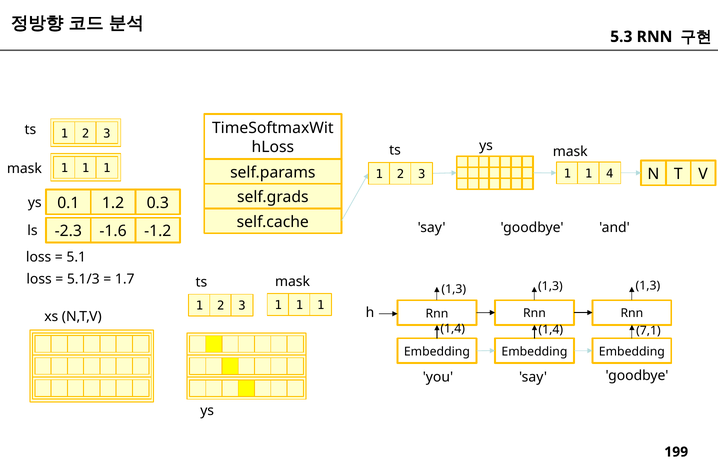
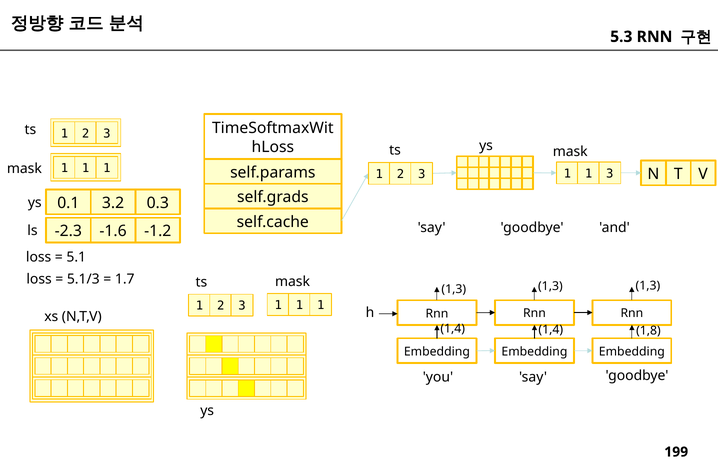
1 4: 4 -> 3
1.2: 1.2 -> 3.2
7,1: 7,1 -> 1,8
